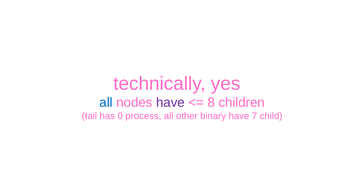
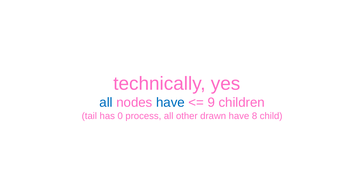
have at (170, 103) colour: purple -> blue
8: 8 -> 9
binary: binary -> drawn
7: 7 -> 8
